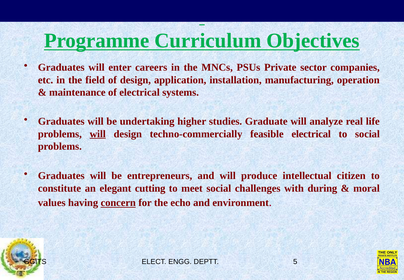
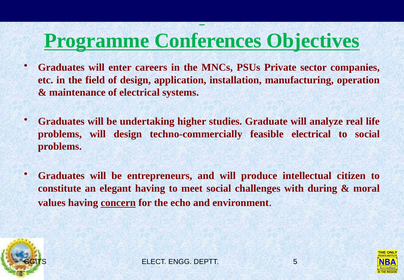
Curriculum: Curriculum -> Conferences
will at (98, 134) underline: present -> none
elegant cutting: cutting -> having
